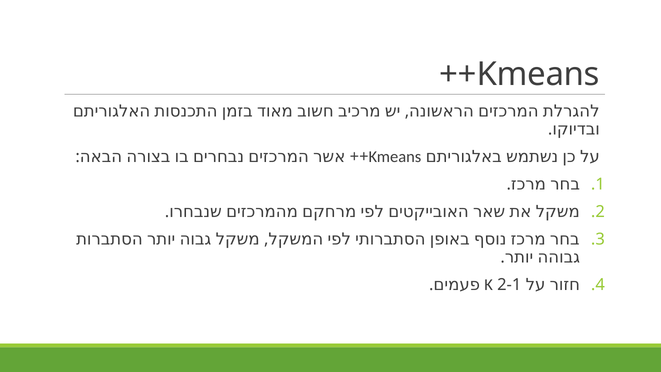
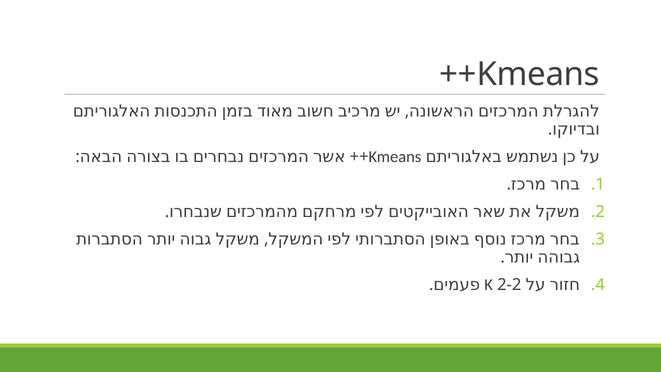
2-1: 2-1 -> 2-2
